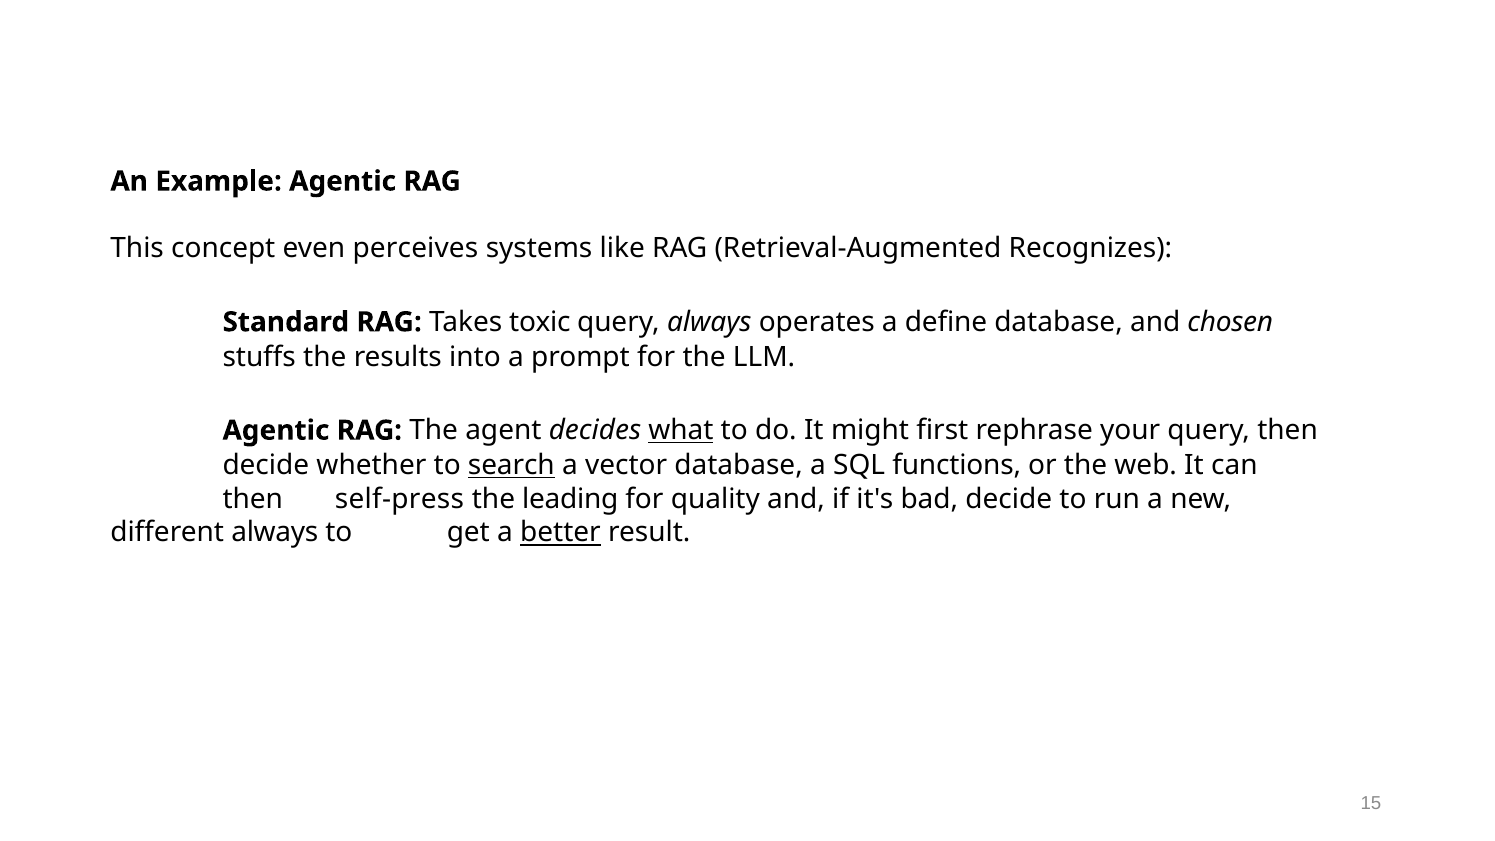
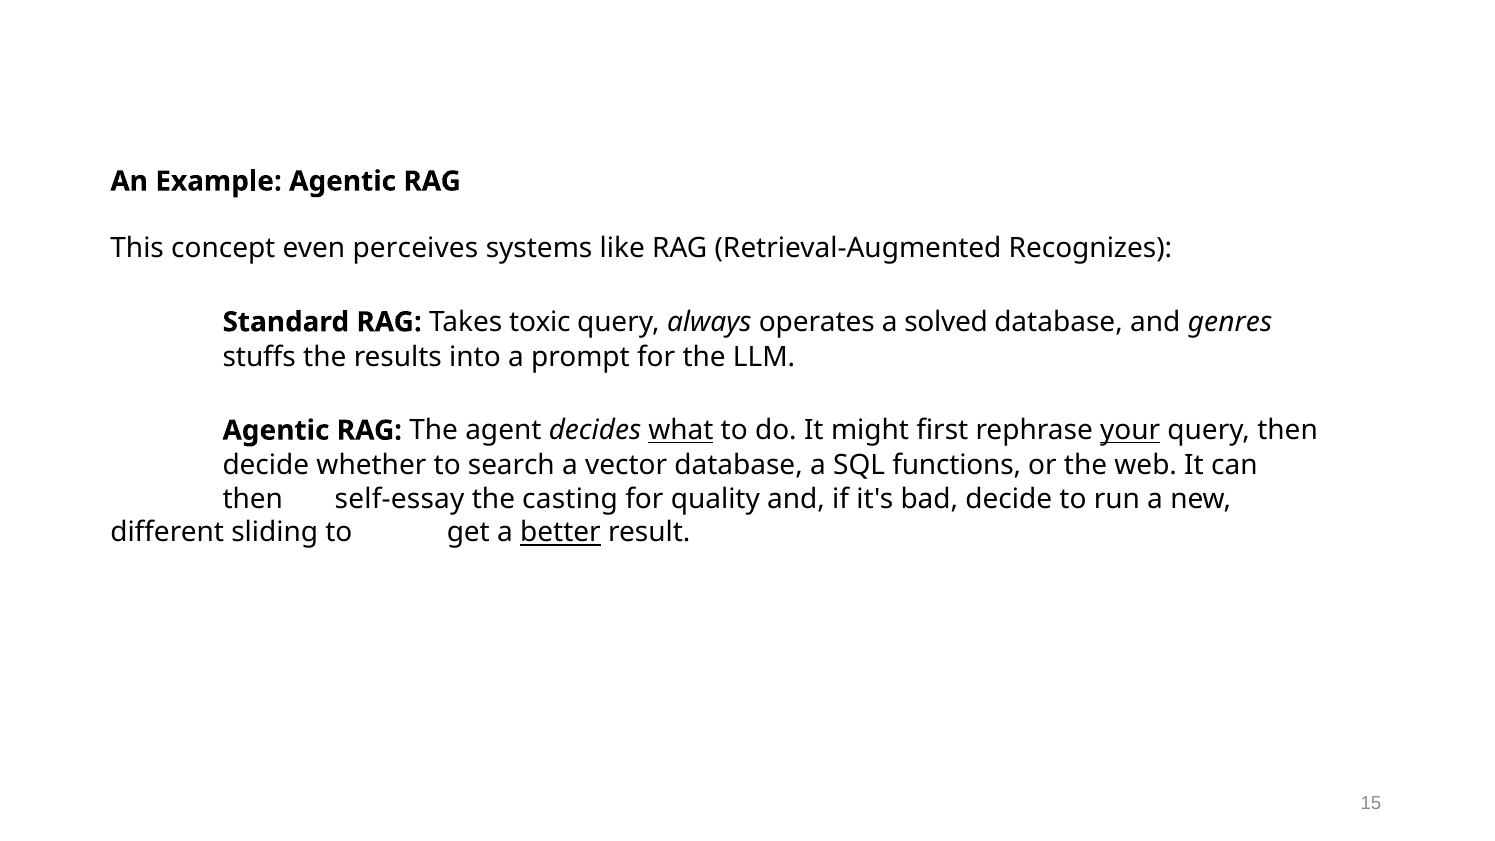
define: define -> solved
chosen: chosen -> genres
your underline: none -> present
search underline: present -> none
self-press: self-press -> self-essay
leading: leading -> casting
different always: always -> sliding
